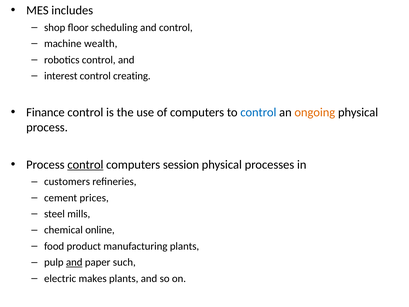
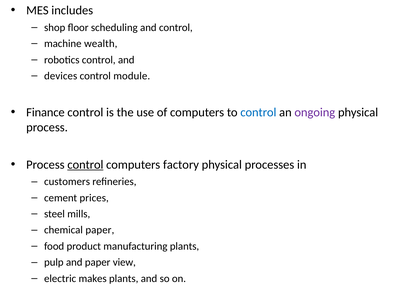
interest: interest -> devices
creating: creating -> module
ongoing colour: orange -> purple
session: session -> factory
chemical online: online -> paper
and at (74, 262) underline: present -> none
such: such -> view
